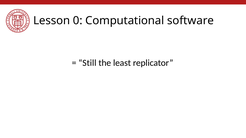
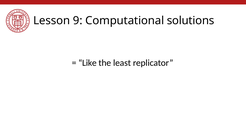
0: 0 -> 9
software: software -> solutions
Still: Still -> Like
